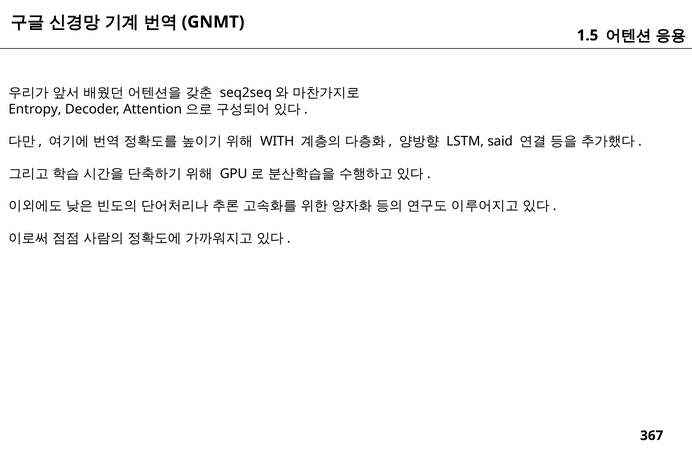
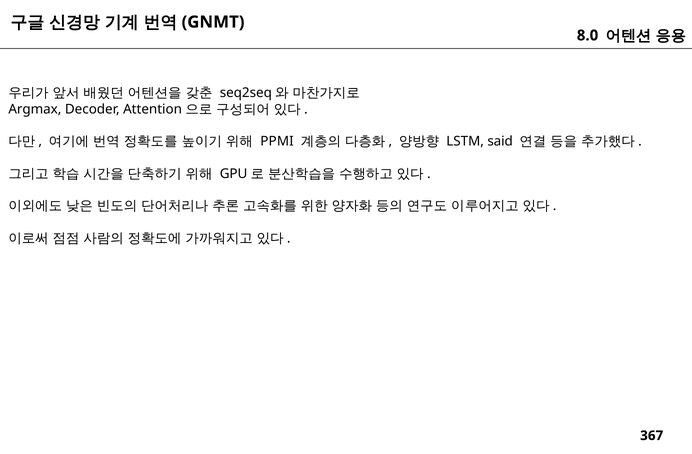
1.5: 1.5 -> 8.0
Entropy: Entropy -> Argmax
WITH: WITH -> PPMI
